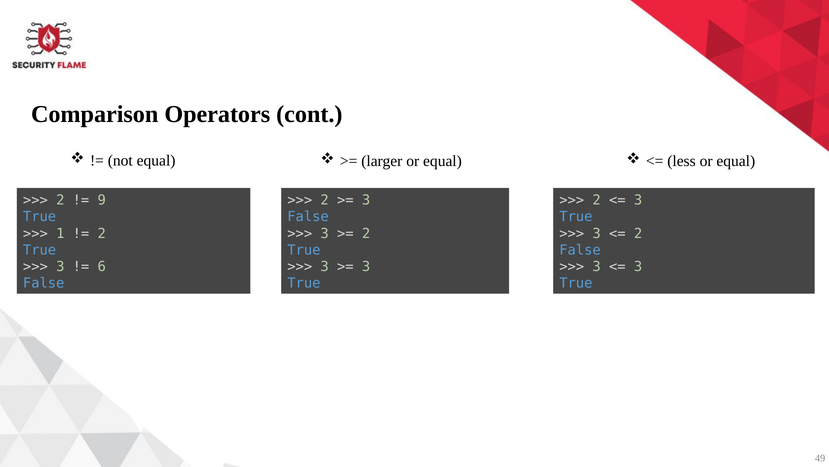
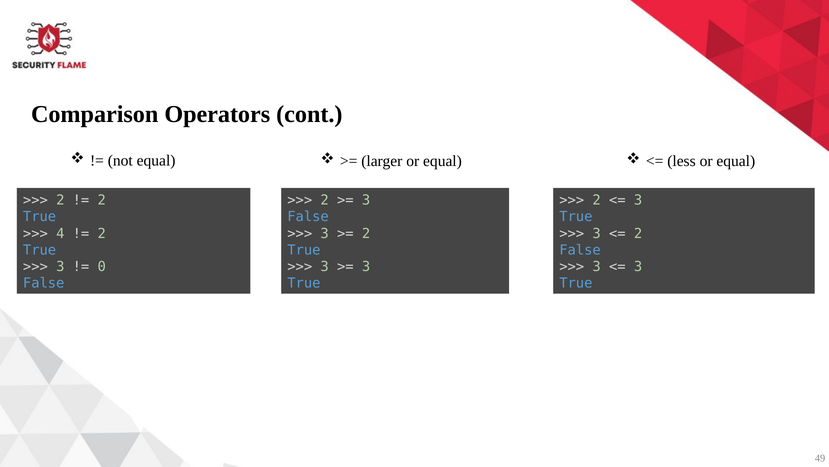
9 at (102, 200): 9 -> 2
1: 1 -> 4
6: 6 -> 0
